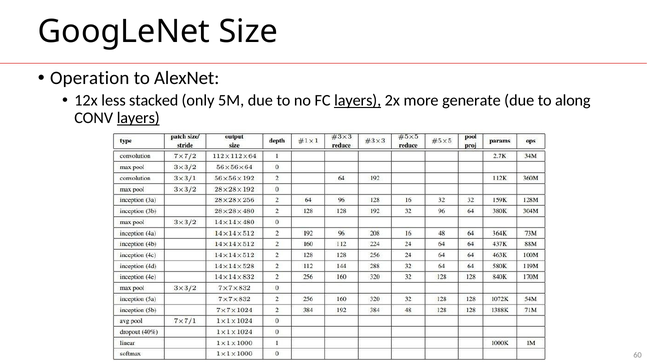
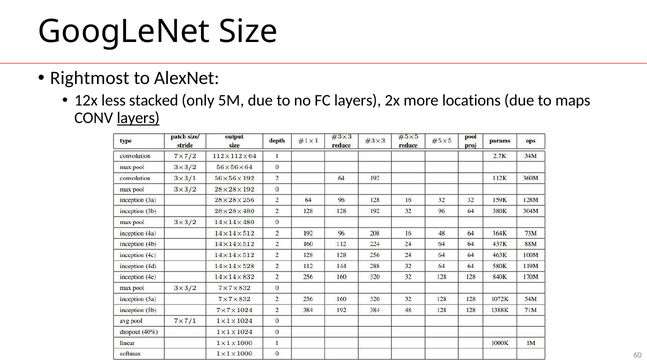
Operation: Operation -> Rightmost
layers at (358, 100) underline: present -> none
generate: generate -> locations
along: along -> maps
